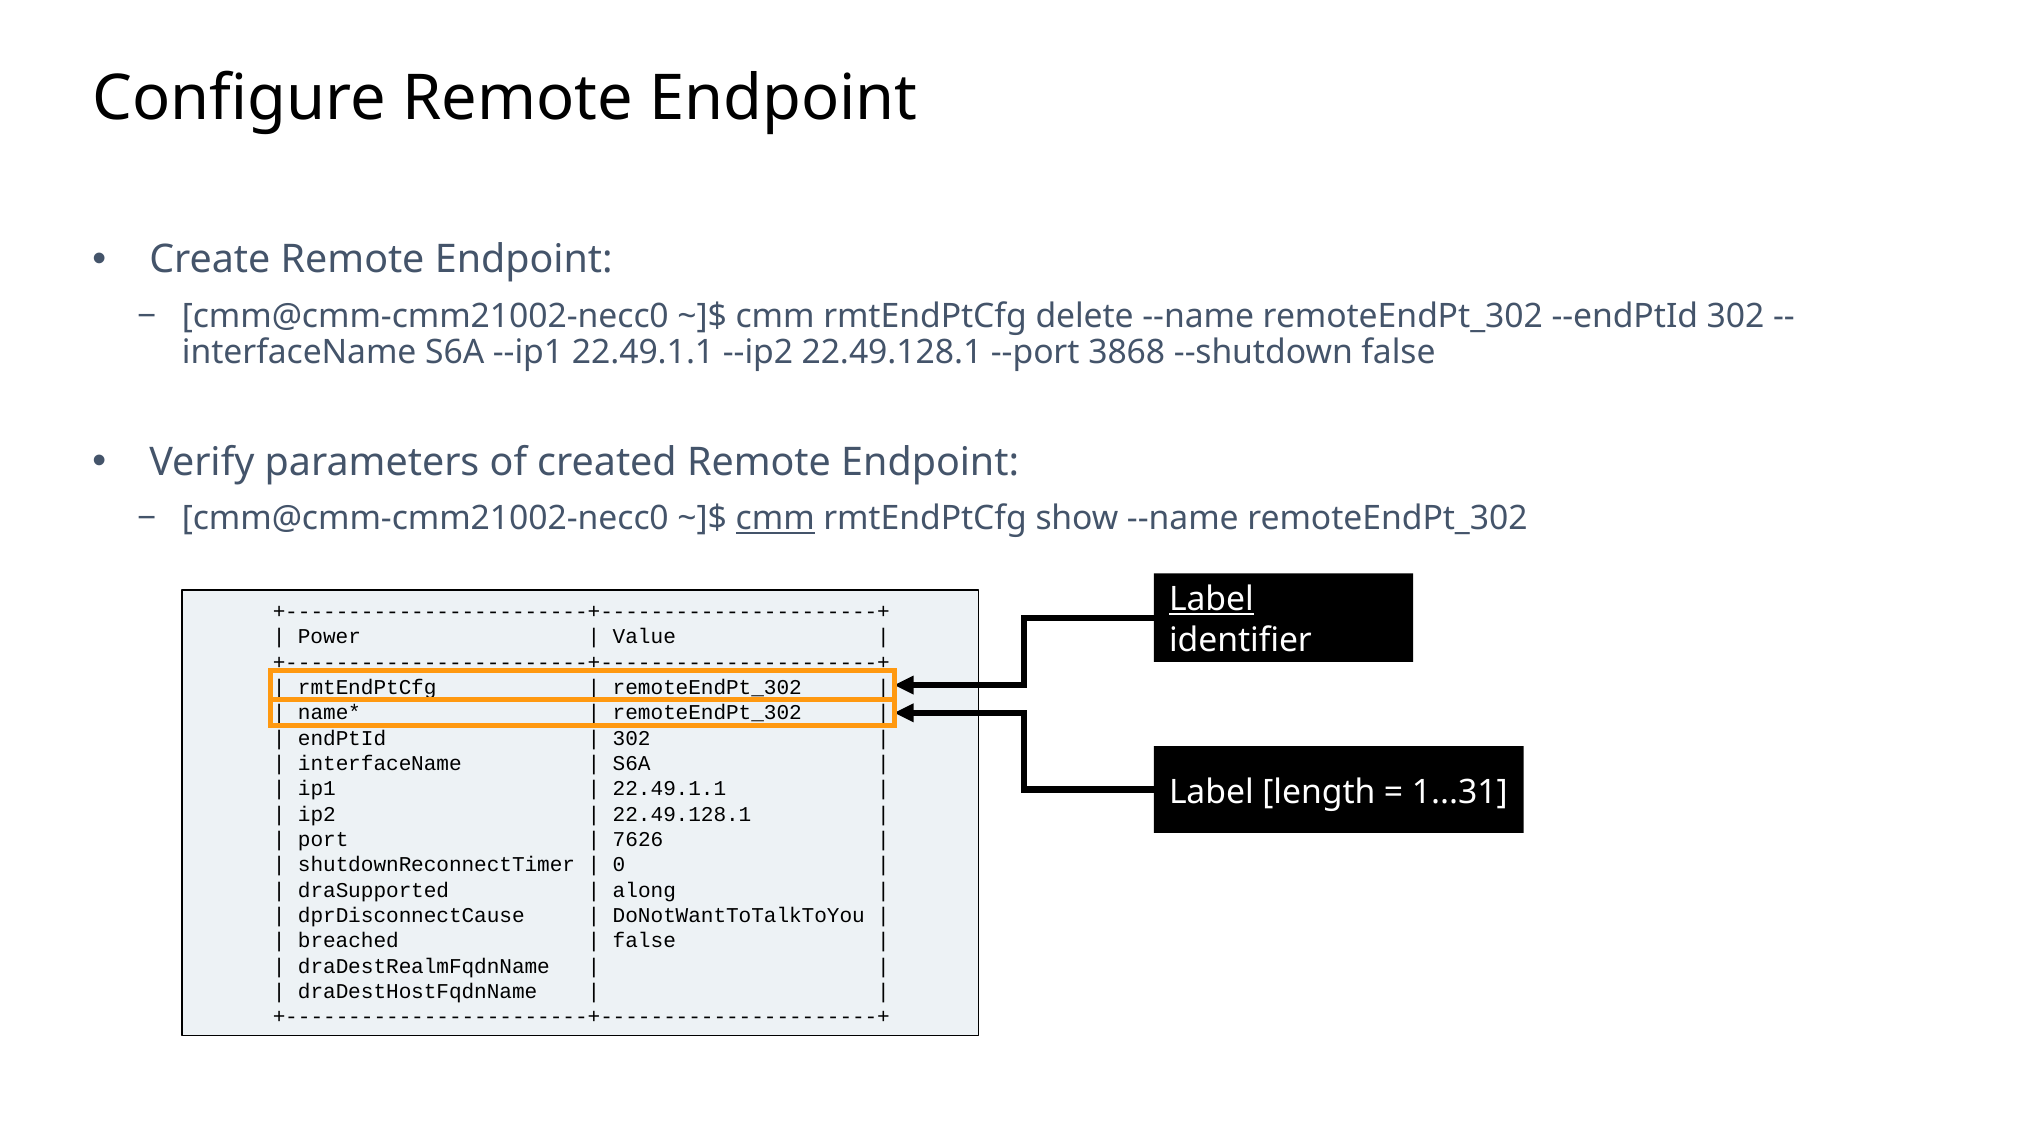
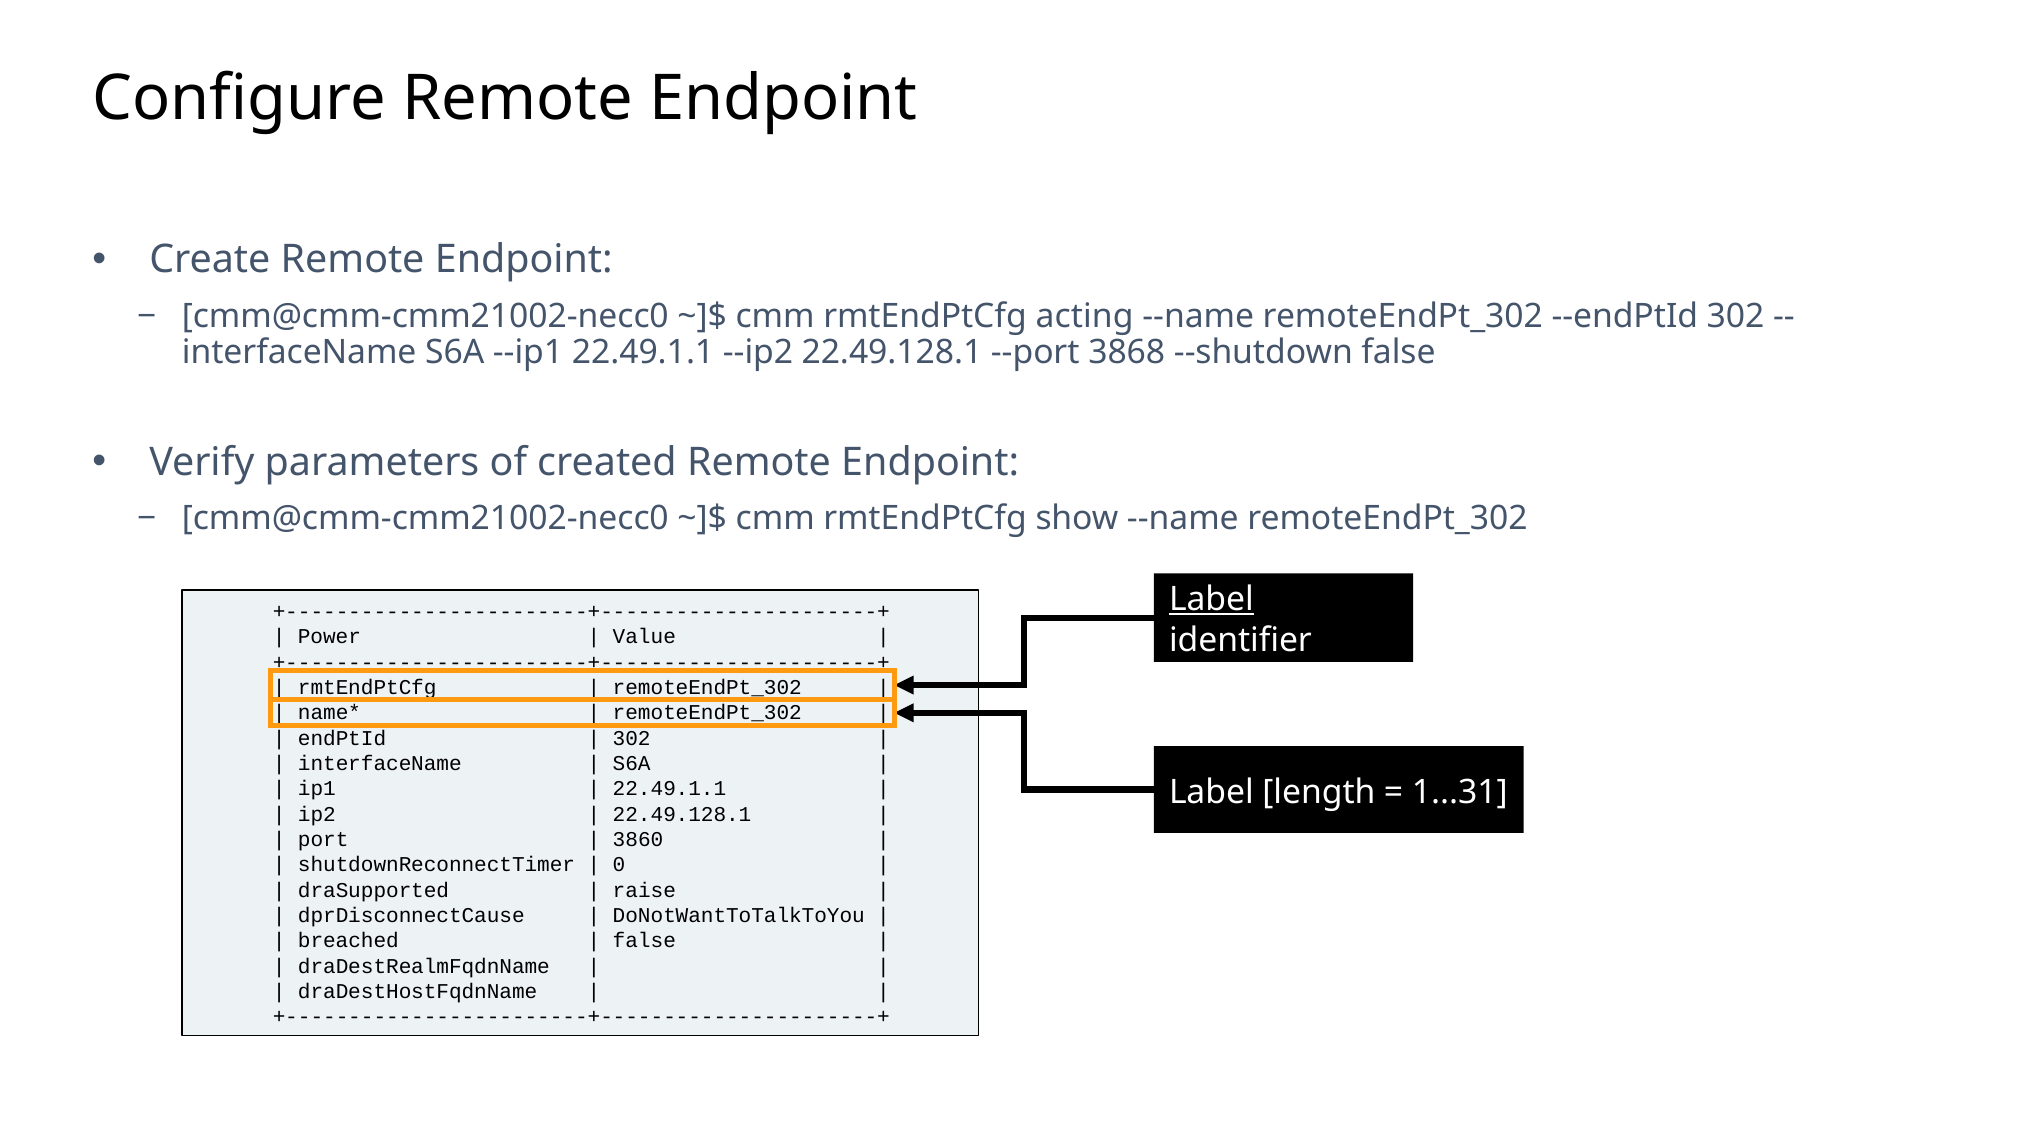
delete: delete -> acting
cmm at (775, 518) underline: present -> none
7626: 7626 -> 3860
along: along -> raise
